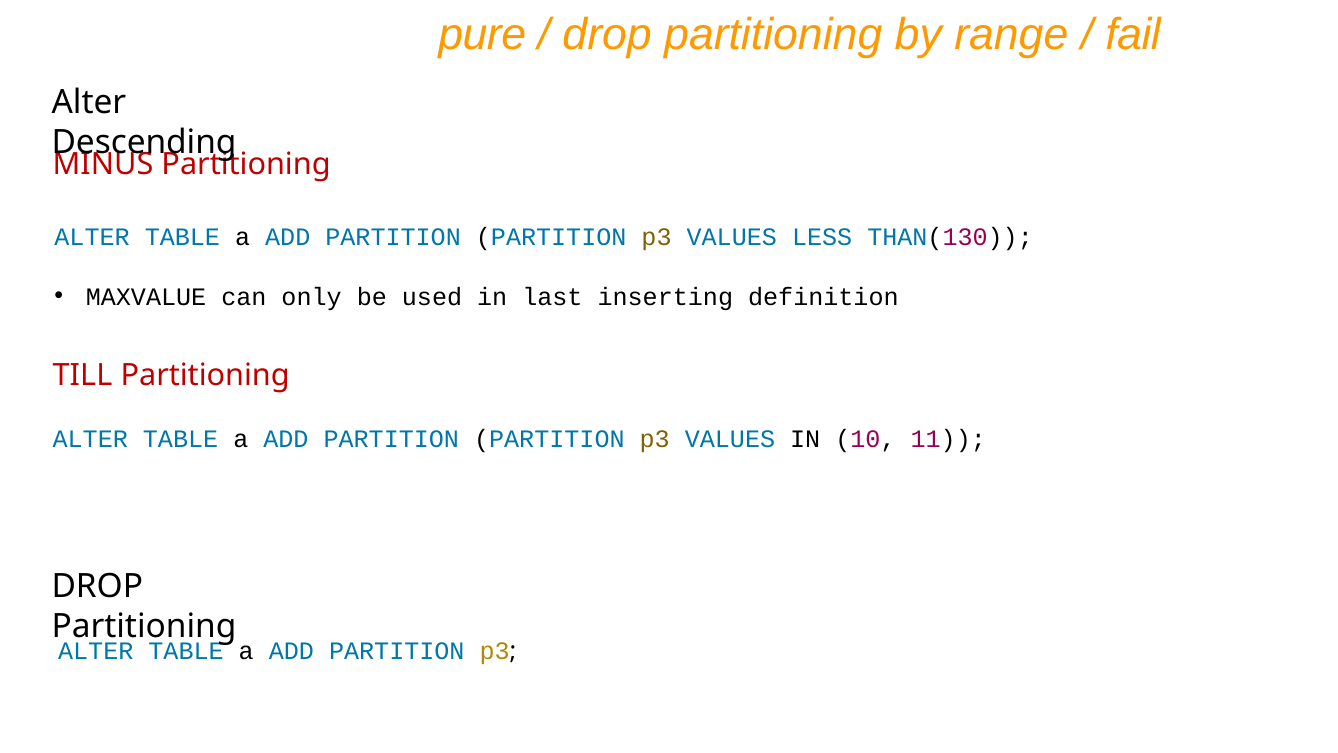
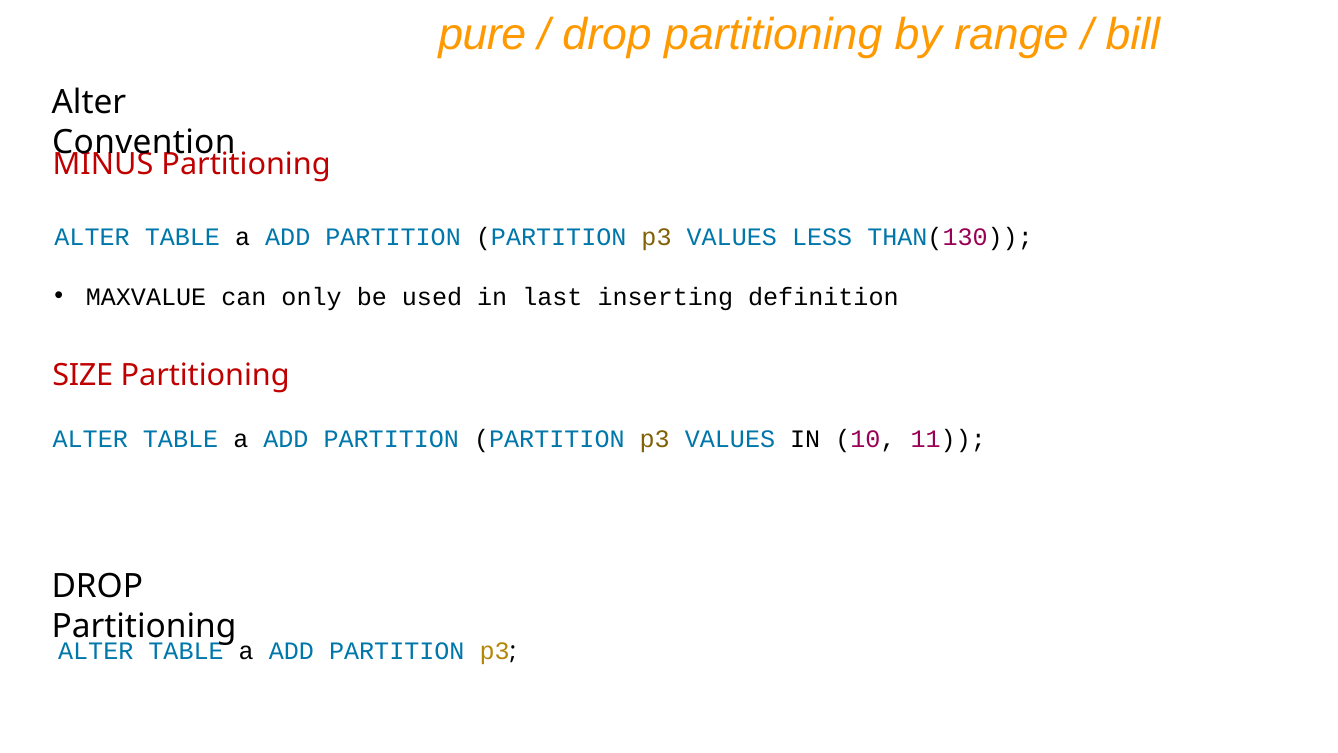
fail: fail -> bill
Descending: Descending -> Convention
TILL: TILL -> SIZE
